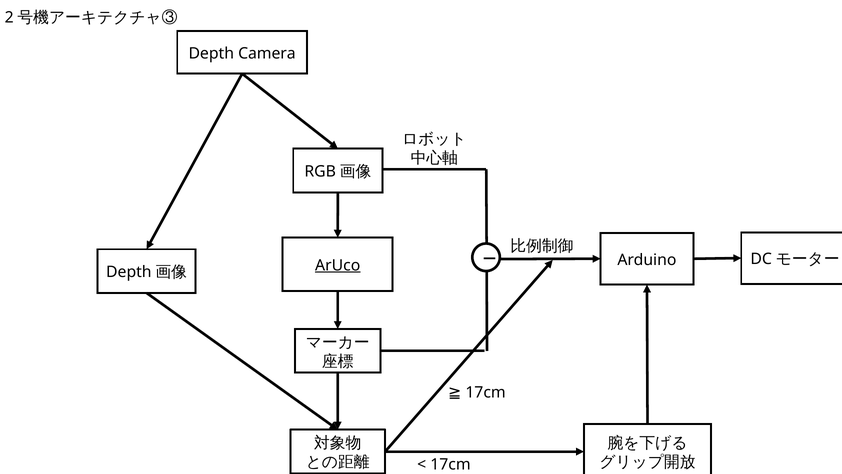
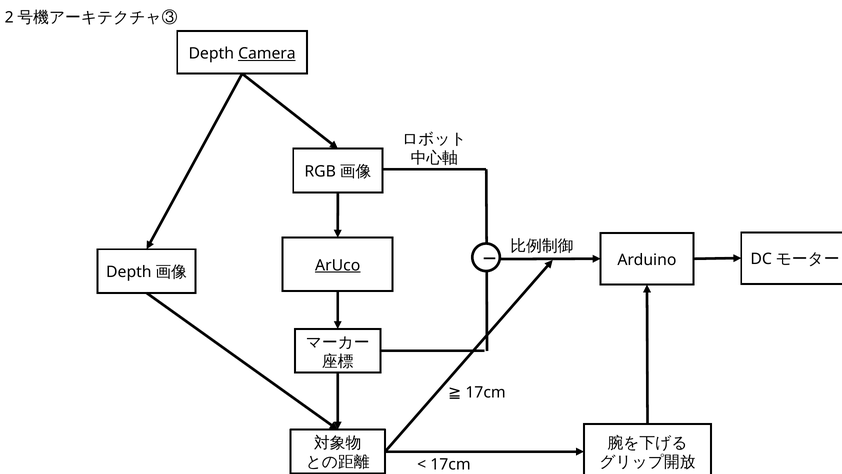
Camera underline: none -> present
